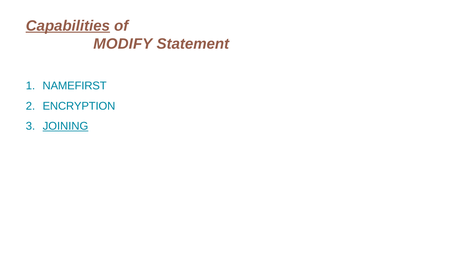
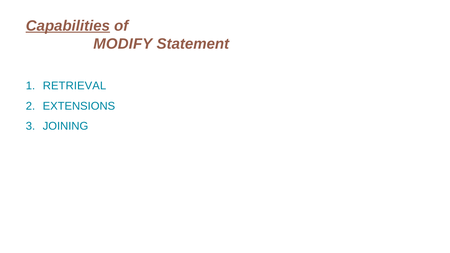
NAMEFIRST: NAMEFIRST -> RETRIEVAL
ENCRYPTION: ENCRYPTION -> EXTENSIONS
JOINING underline: present -> none
